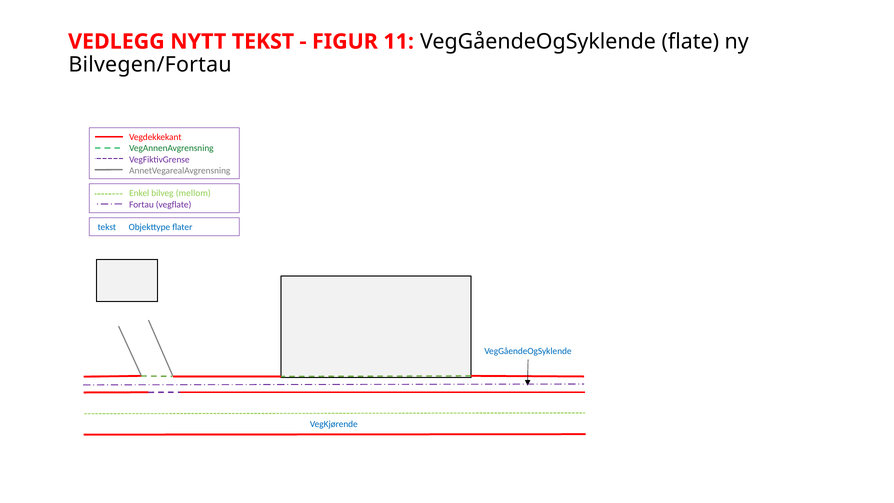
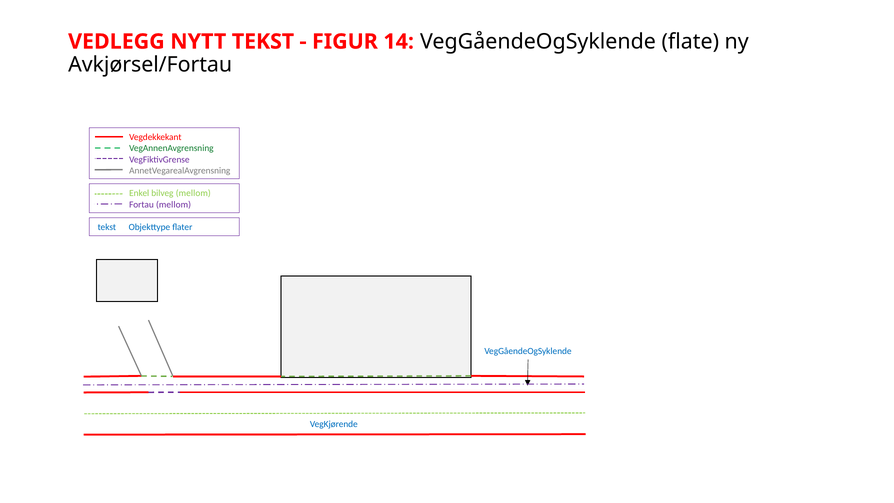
11: 11 -> 14
Bilvegen/Fortau: Bilvegen/Fortau -> Avkjørsel/Fortau
Fortau vegflate: vegflate -> mellom
